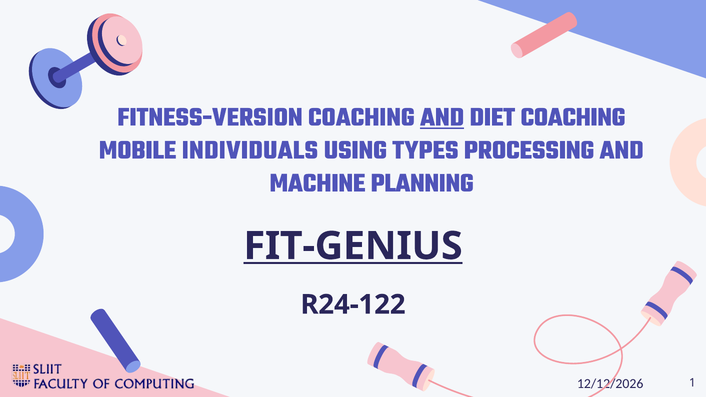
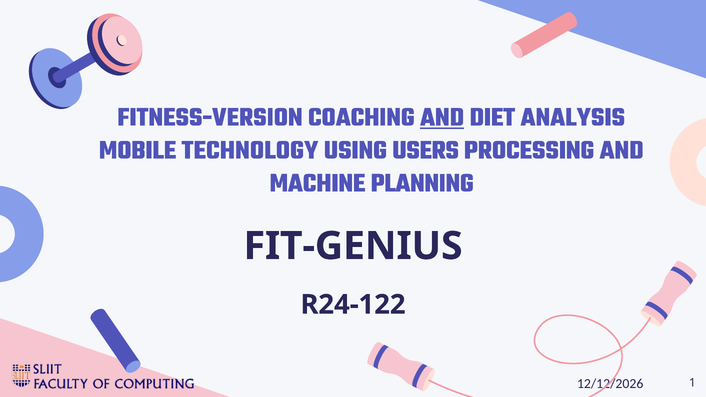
DIET COACHING: COACHING -> ANALYSIS
INDIVIDUALS: INDIVIDUALS -> TECHNOLOGY
TYPES: TYPES -> USERS
FIT-GENIUS underline: present -> none
